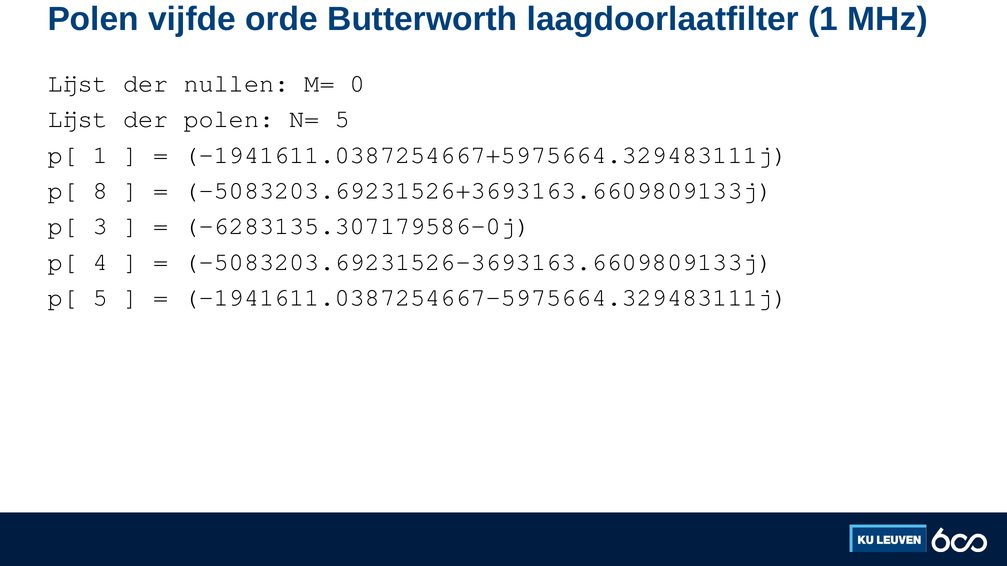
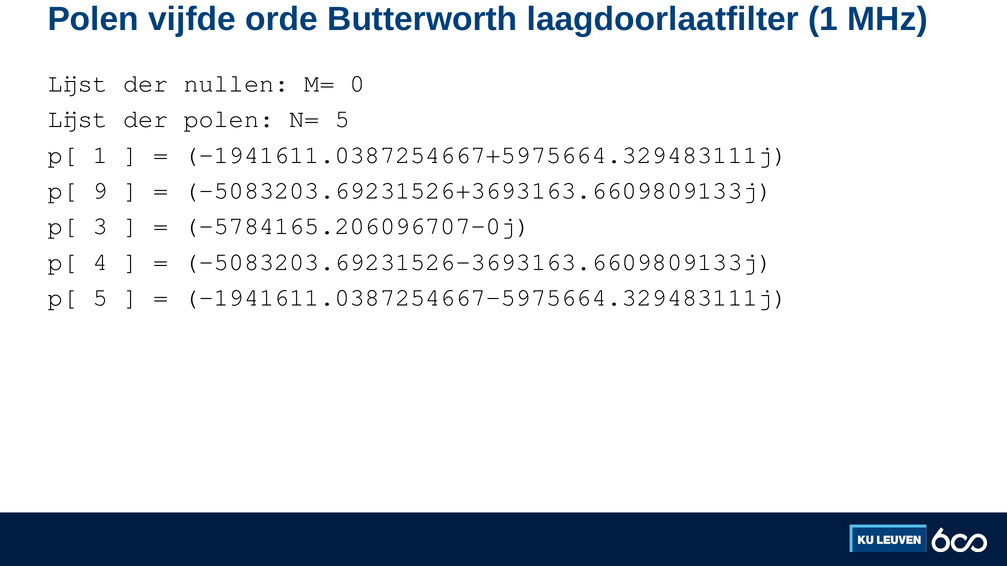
8: 8 -> 9
-6283135.307179586-0j: -6283135.307179586-0j -> -5784165.206096707-0j
